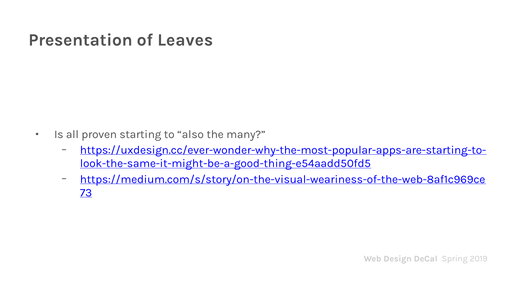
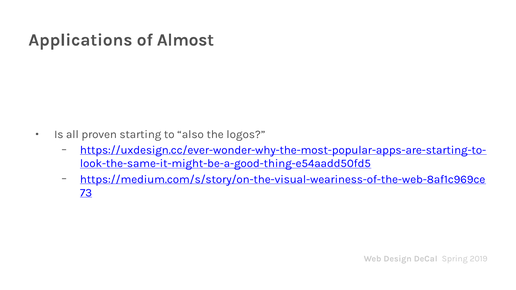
Presentation: Presentation -> Applications
Leaves: Leaves -> Almost
many: many -> logos
